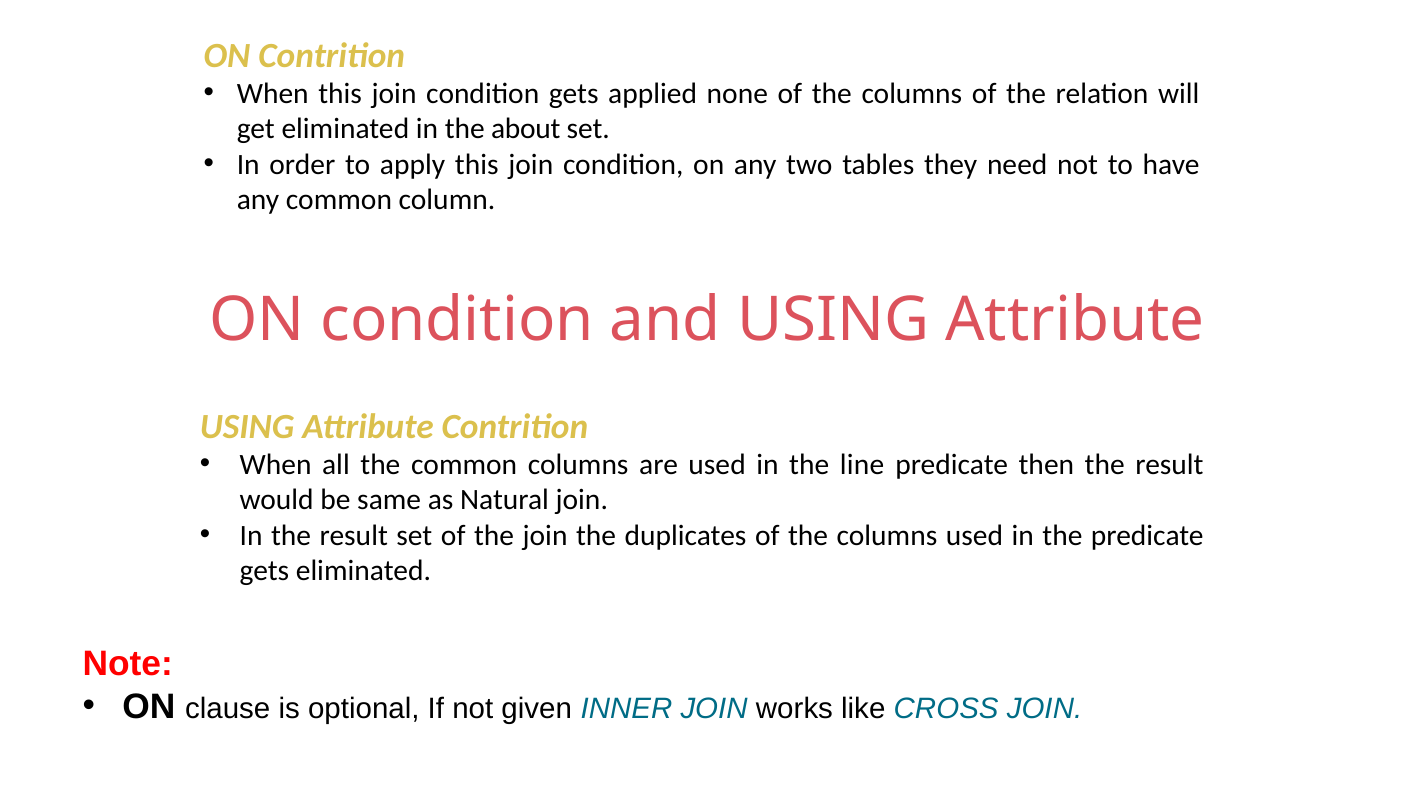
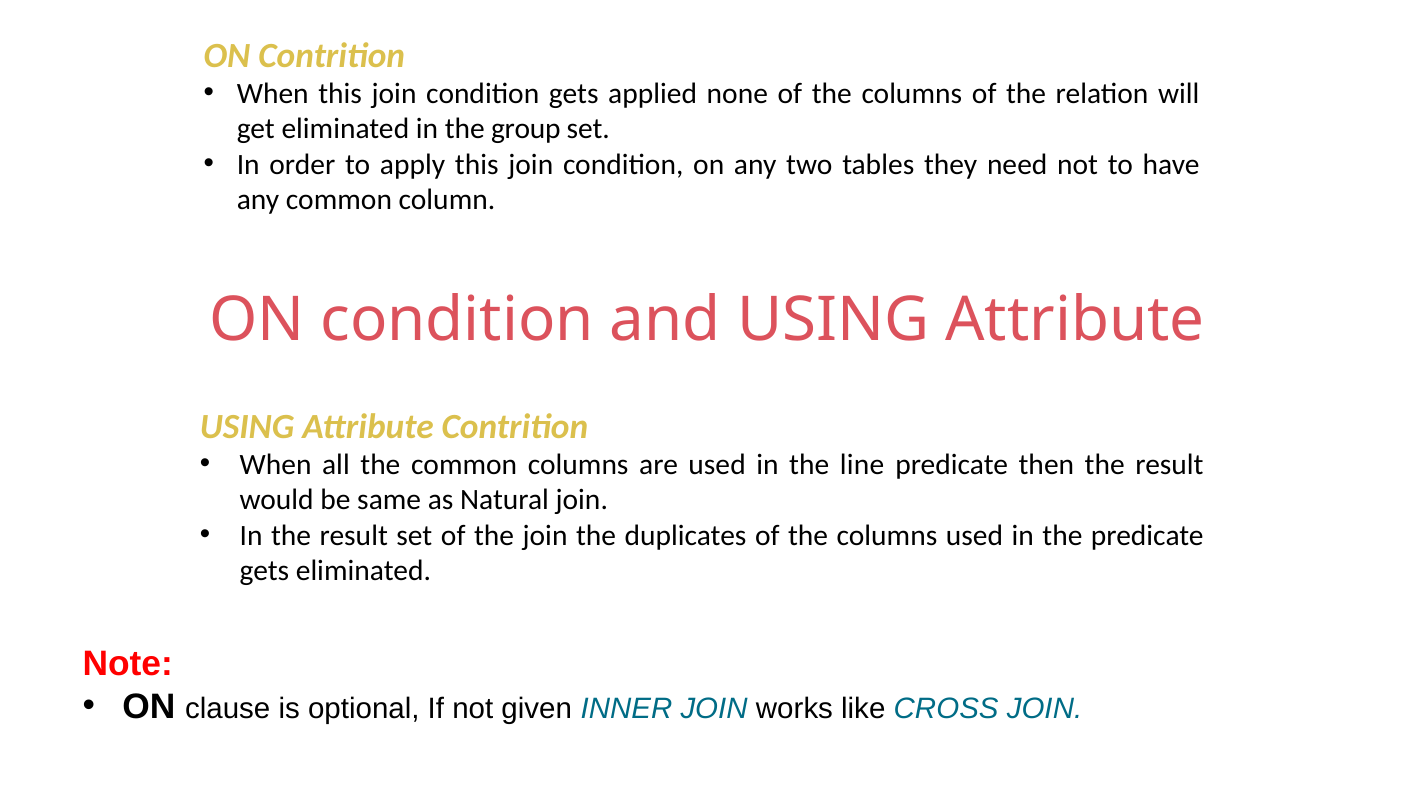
about: about -> group
